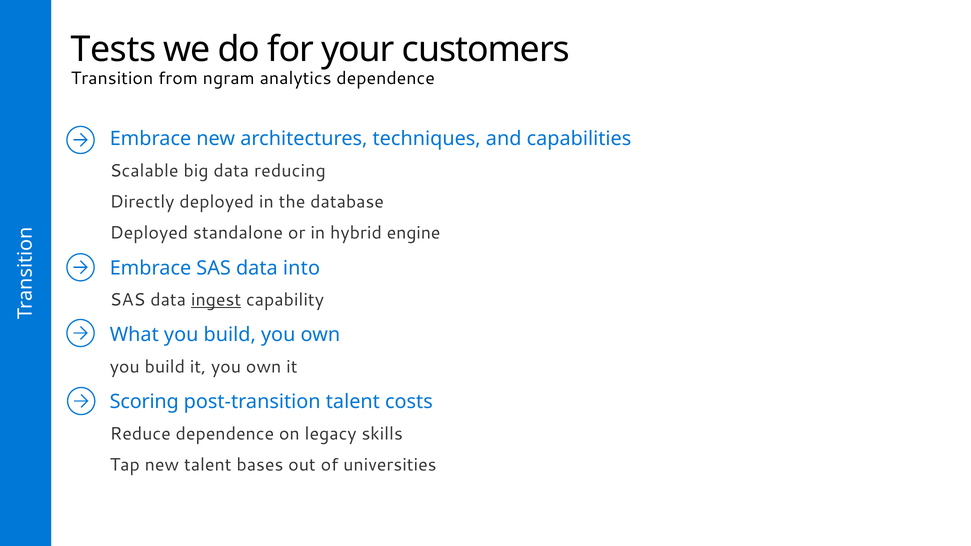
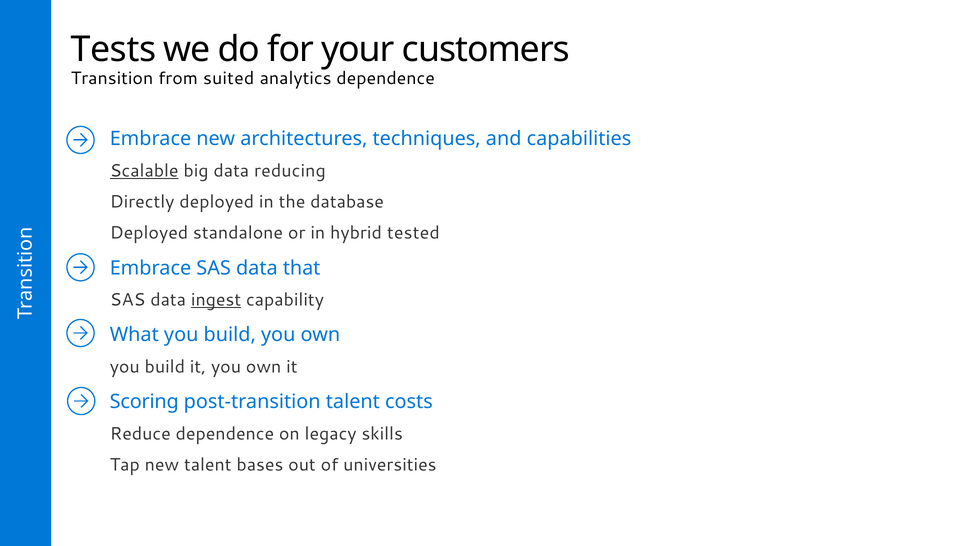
ngram: ngram -> suited
Scalable underline: none -> present
engine: engine -> tested
into: into -> that
